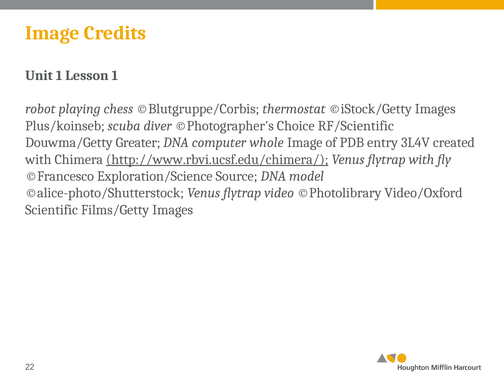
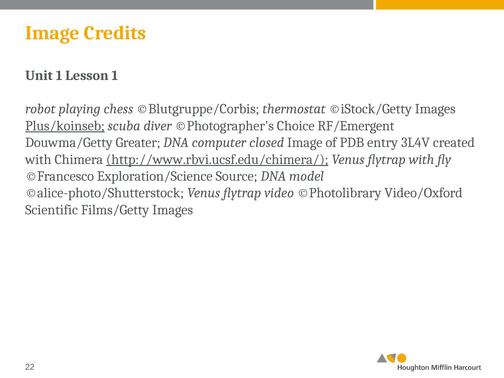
Plus/koinseb underline: none -> present
RF/Scientific: RF/Scientific -> RF/Emergent
whole: whole -> closed
